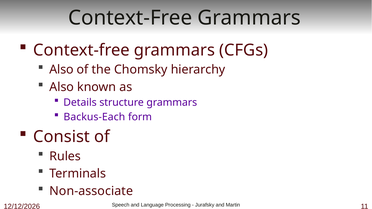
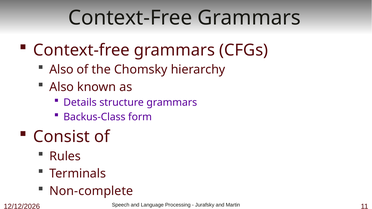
Backus-Each: Backus-Each -> Backus-Class
Non-associate: Non-associate -> Non-complete
